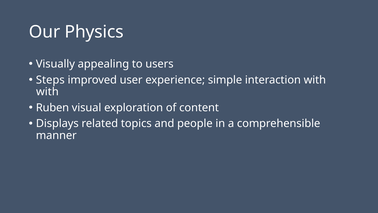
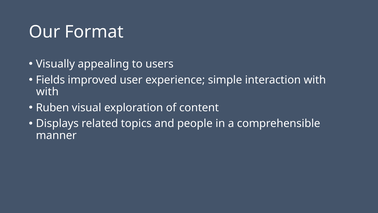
Physics: Physics -> Format
Steps: Steps -> Fields
